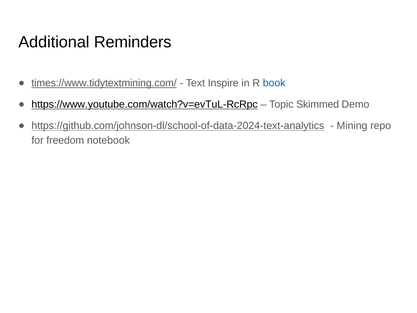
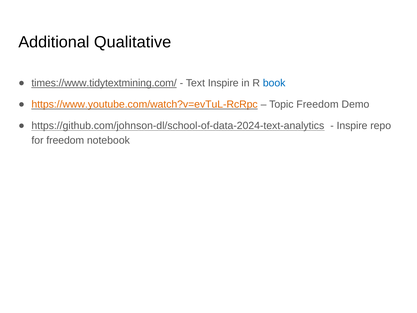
Reminders: Reminders -> Qualitative
https://www.youtube.com/watch?v=evTuL-RcRpc colour: black -> orange
Topic Skimmed: Skimmed -> Freedom
Mining at (352, 126): Mining -> Inspire
